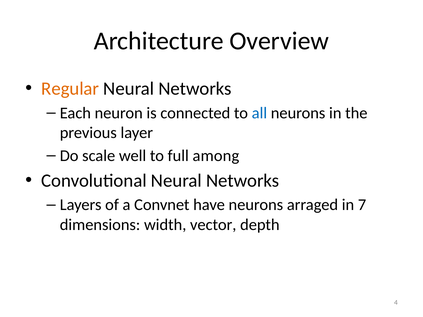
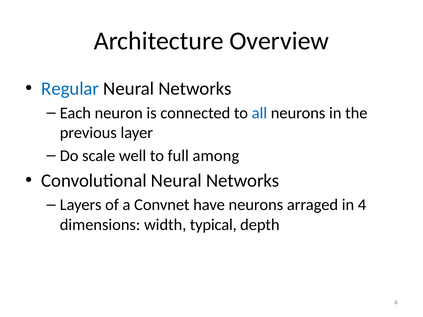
Regular colour: orange -> blue
in 7: 7 -> 4
vector: vector -> typical
